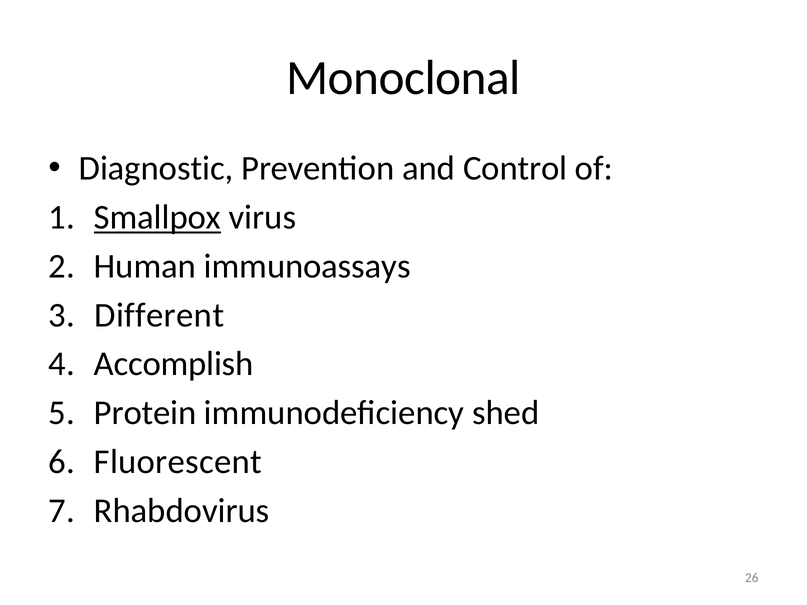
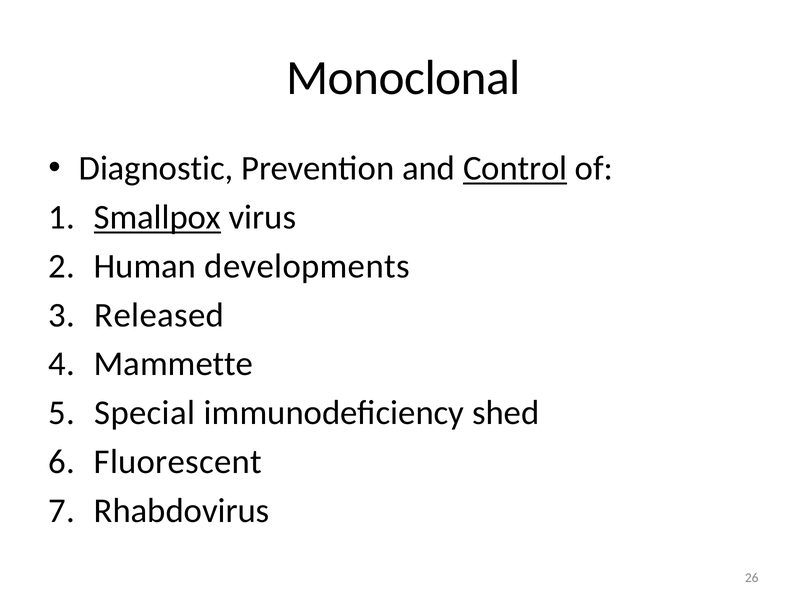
Control underline: none -> present
immunoassays: immunoassays -> developments
Different: Different -> Released
Accomplish: Accomplish -> Mammette
Protein: Protein -> Special
